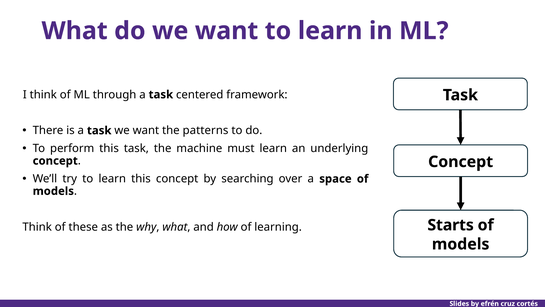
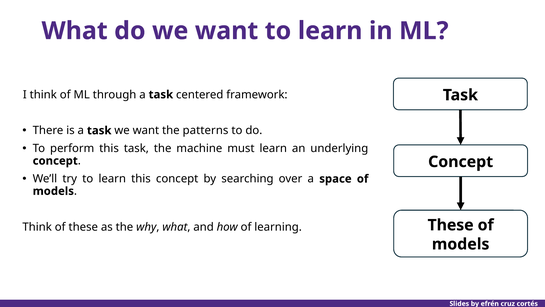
Starts at (451, 225): Starts -> These
